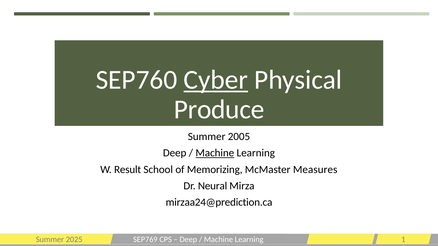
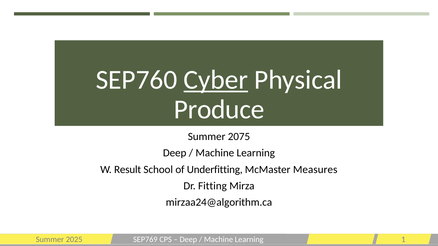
2005: 2005 -> 2075
Machine at (215, 153) underline: present -> none
Memorizing: Memorizing -> Underfitting
Neural: Neural -> Fitting
mirzaa24@prediction.ca: mirzaa24@prediction.ca -> mirzaa24@algorithm.ca
